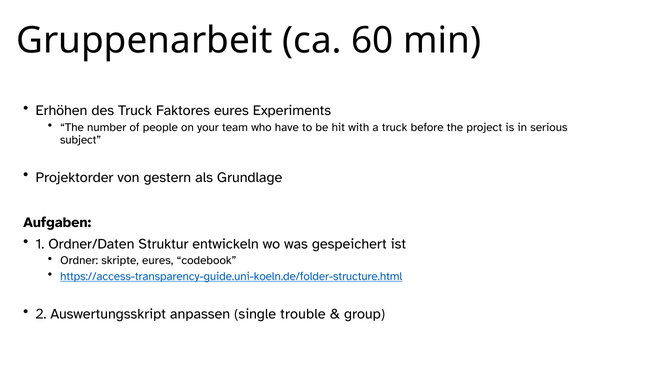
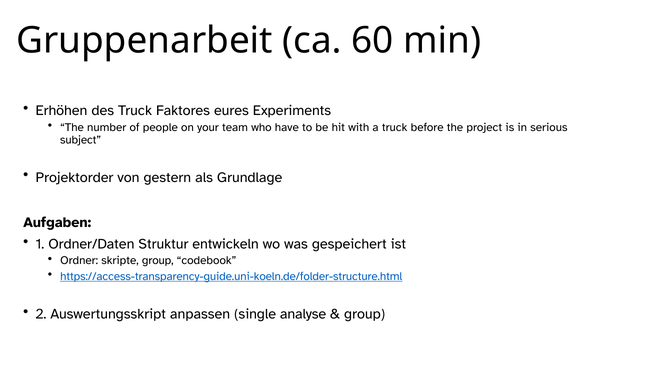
skripte eures: eures -> group
trouble: trouble -> analyse
